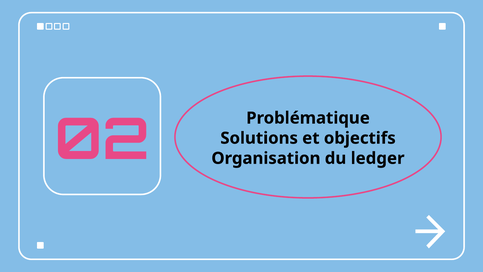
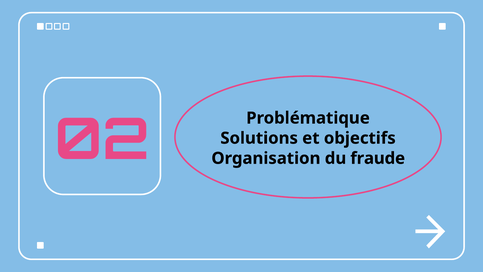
ledger: ledger -> fraude
